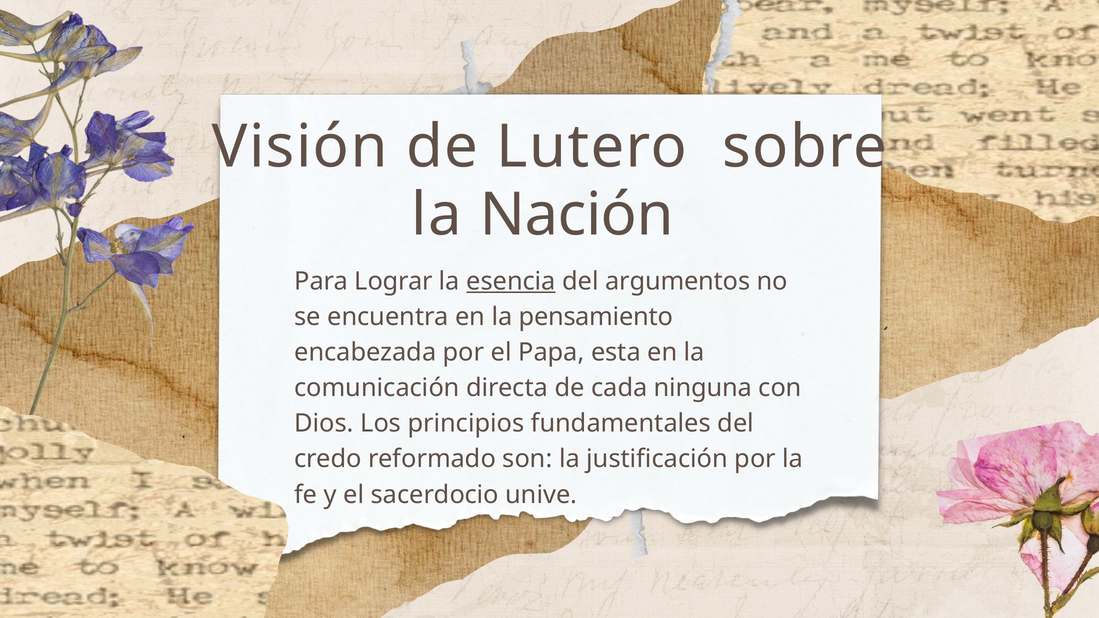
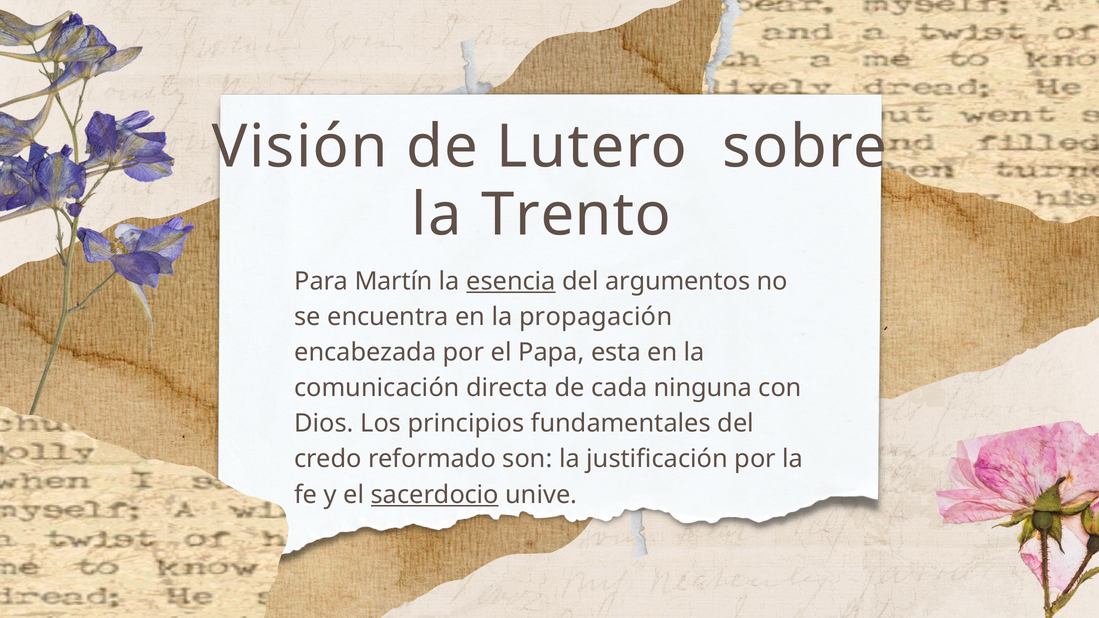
Nación: Nación -> Trento
Lograr: Lograr -> Martín
pensamiento: pensamiento -> propagación
sacerdocio underline: none -> present
